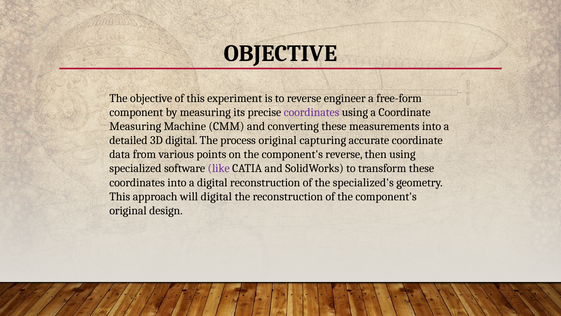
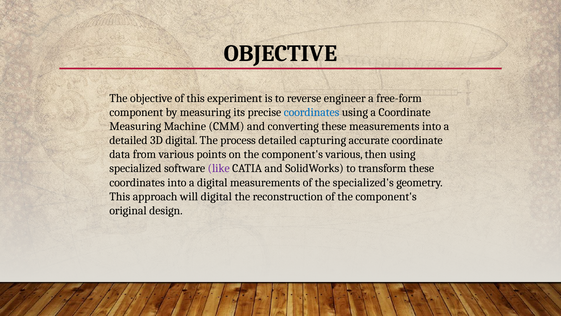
coordinates at (312, 112) colour: purple -> blue
process original: original -> detailed
component's reverse: reverse -> various
digital reconstruction: reconstruction -> measurements
